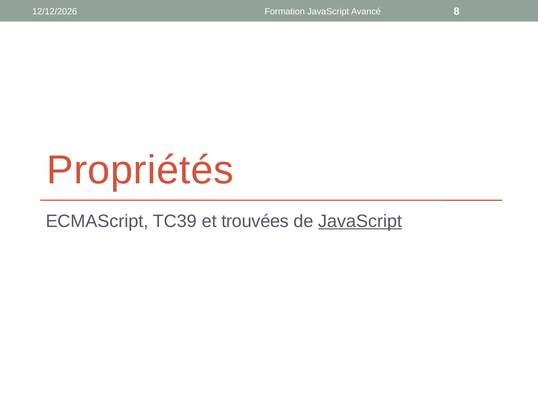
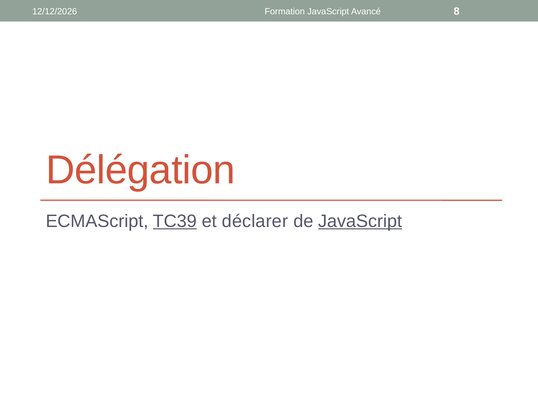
Propriétés: Propriétés -> Délégation
TC39 underline: none -> present
trouvées: trouvées -> déclarer
